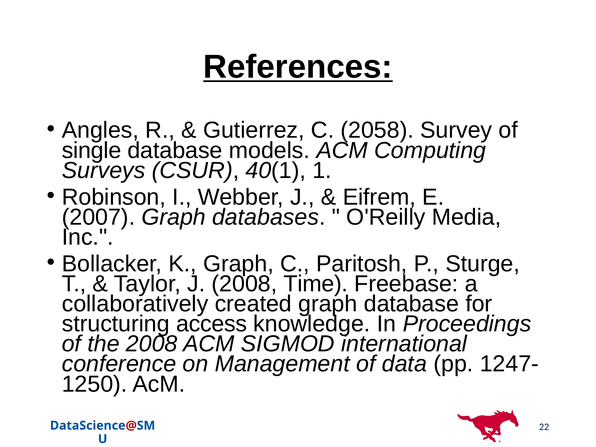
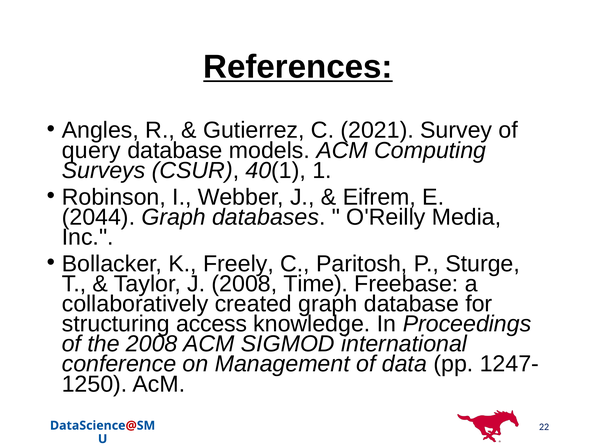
2058: 2058 -> 2021
single: single -> query
2007: 2007 -> 2044
K Graph: Graph -> Freely
